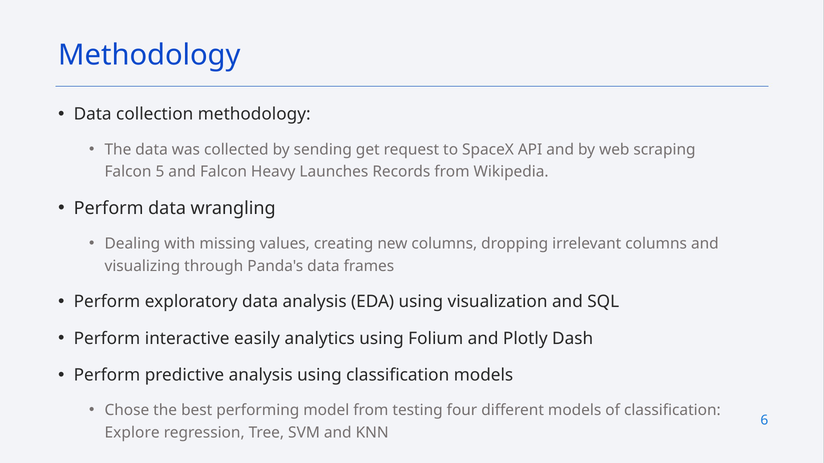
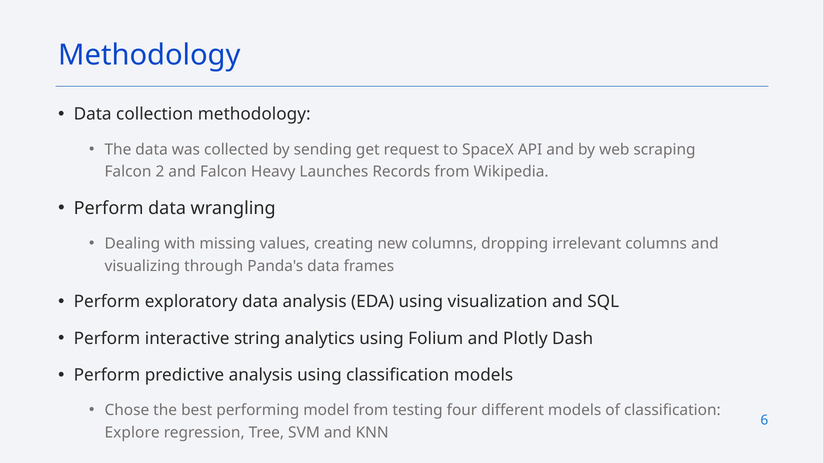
5: 5 -> 2
easily: easily -> string
